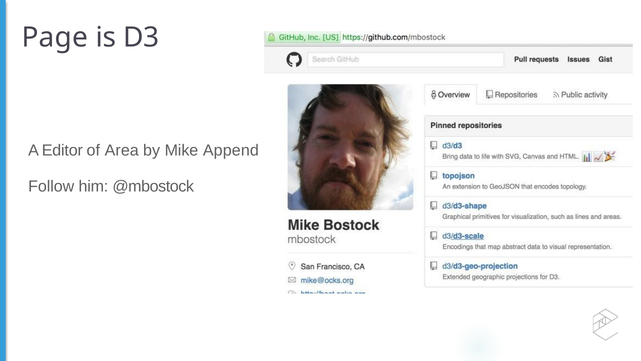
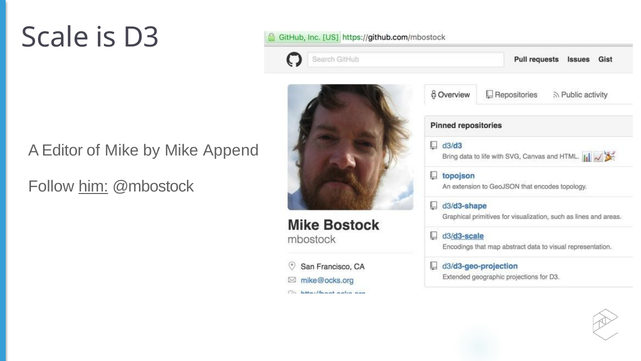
Page: Page -> Scale
of Area: Area -> Mike
him underline: none -> present
